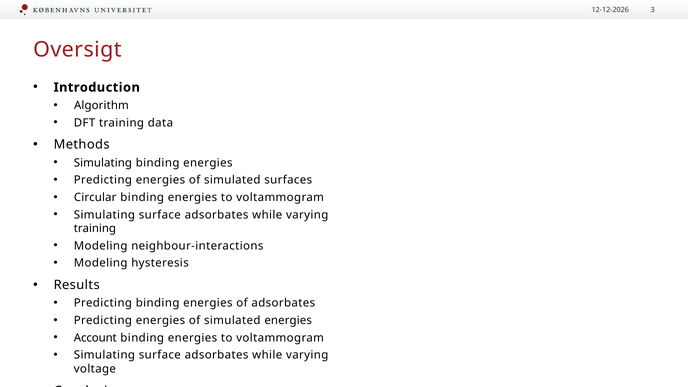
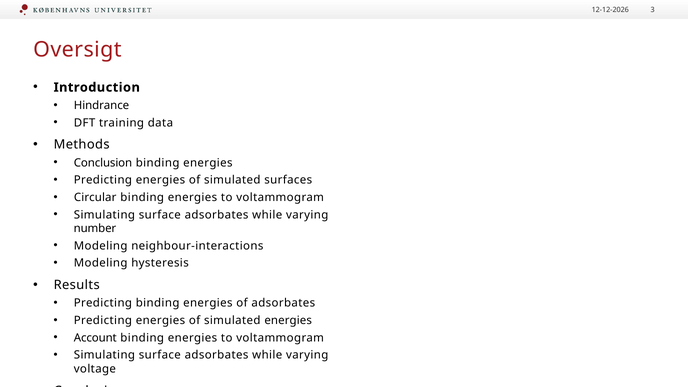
Algorithm: Algorithm -> Hindrance
Simulating at (103, 163): Simulating -> Conclusion
training at (95, 229): training -> number
